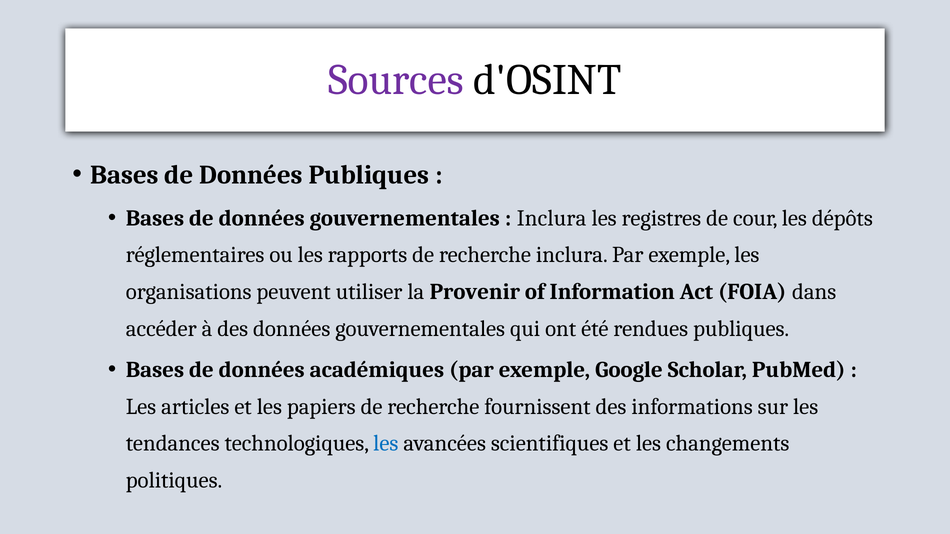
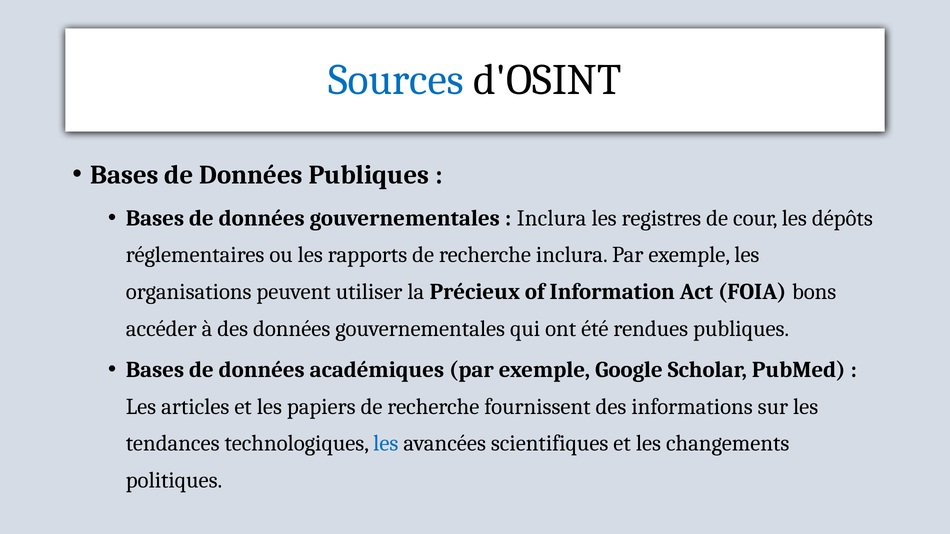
Sources colour: purple -> blue
Provenir: Provenir -> Précieux
dans: dans -> bons
